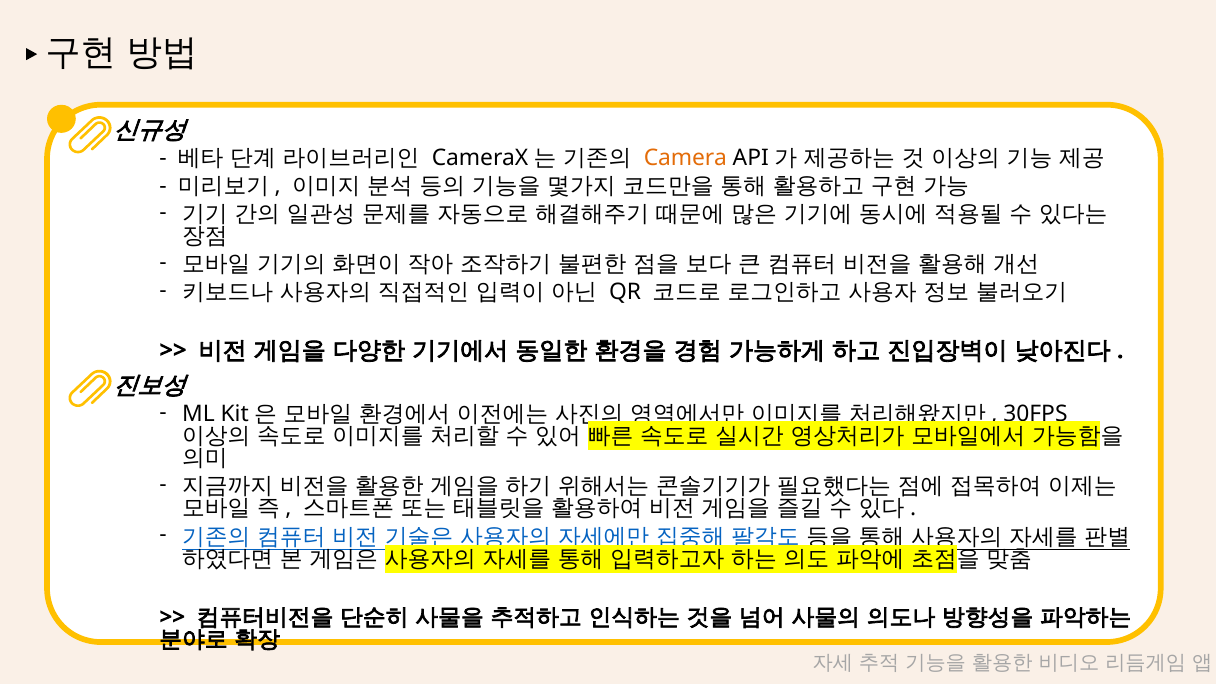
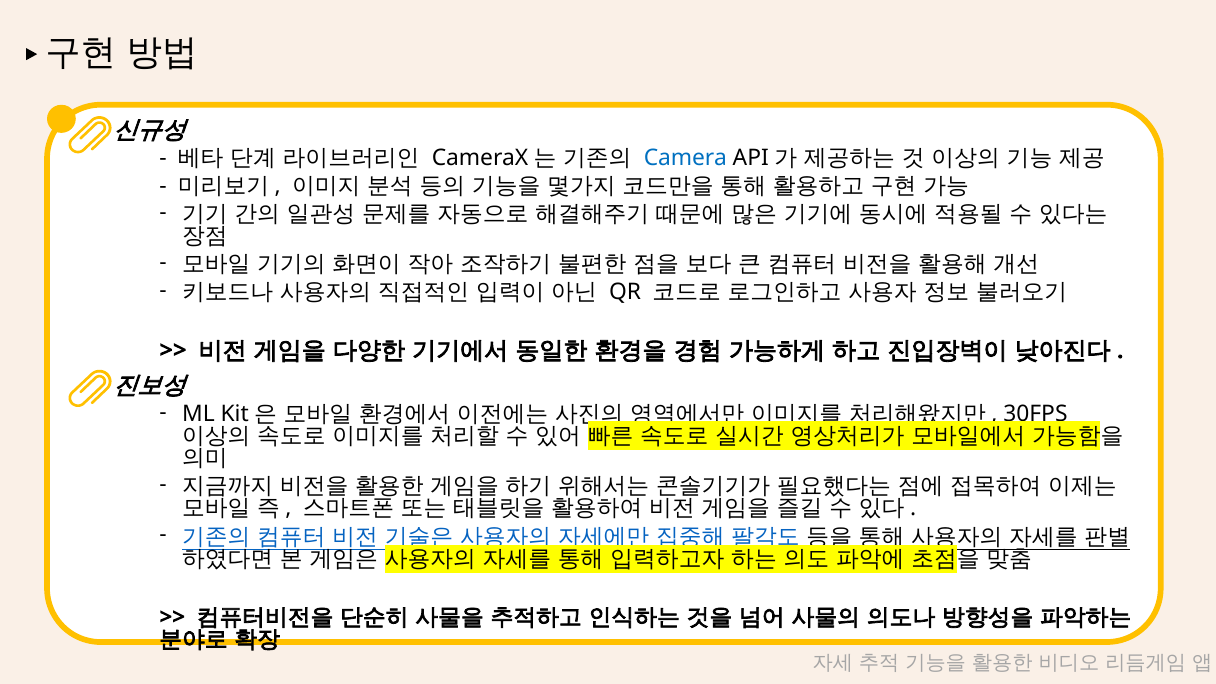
Camera colour: orange -> blue
